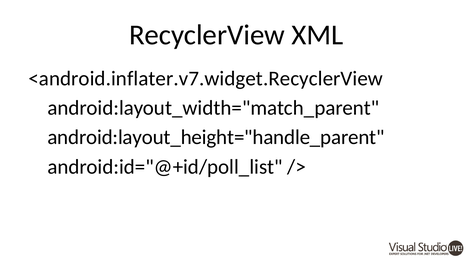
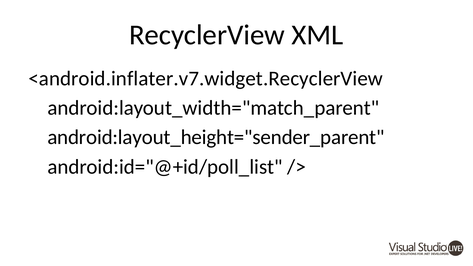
android:layout_height="handle_parent: android:layout_height="handle_parent -> android:layout_height="sender_parent
